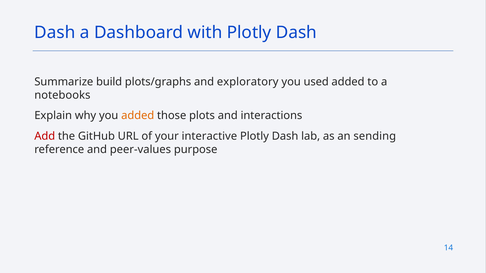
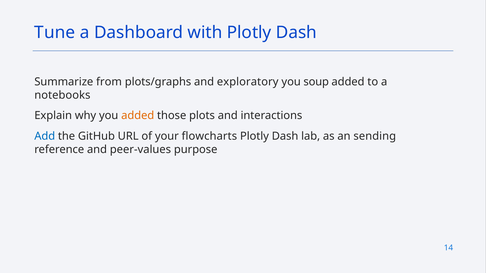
Dash at (55, 32): Dash -> Tune
build: build -> from
used: used -> soup
Add colour: red -> blue
interactive: interactive -> flowcharts
